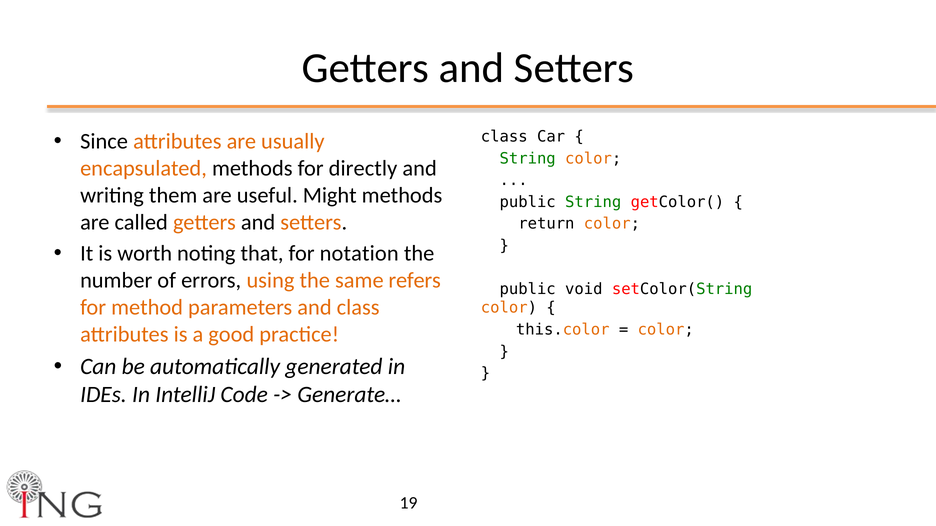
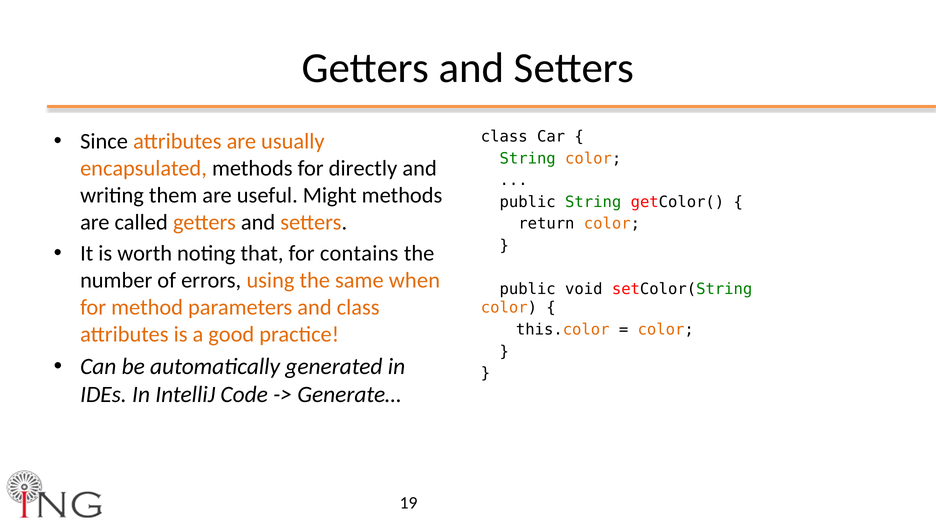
notation: notation -> contains
refers: refers -> when
